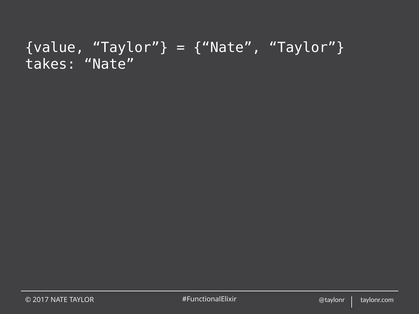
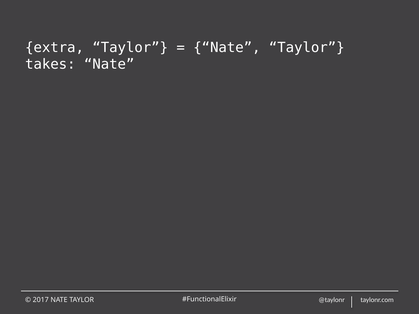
value: value -> extra
